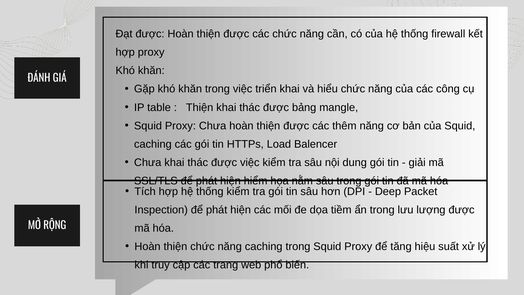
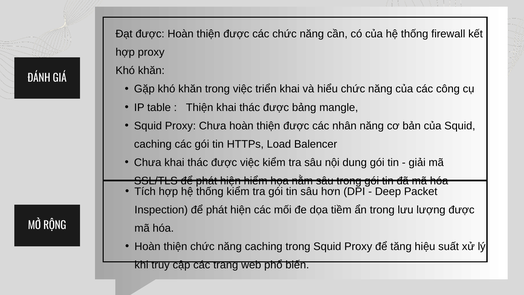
thêm: thêm -> nhân
